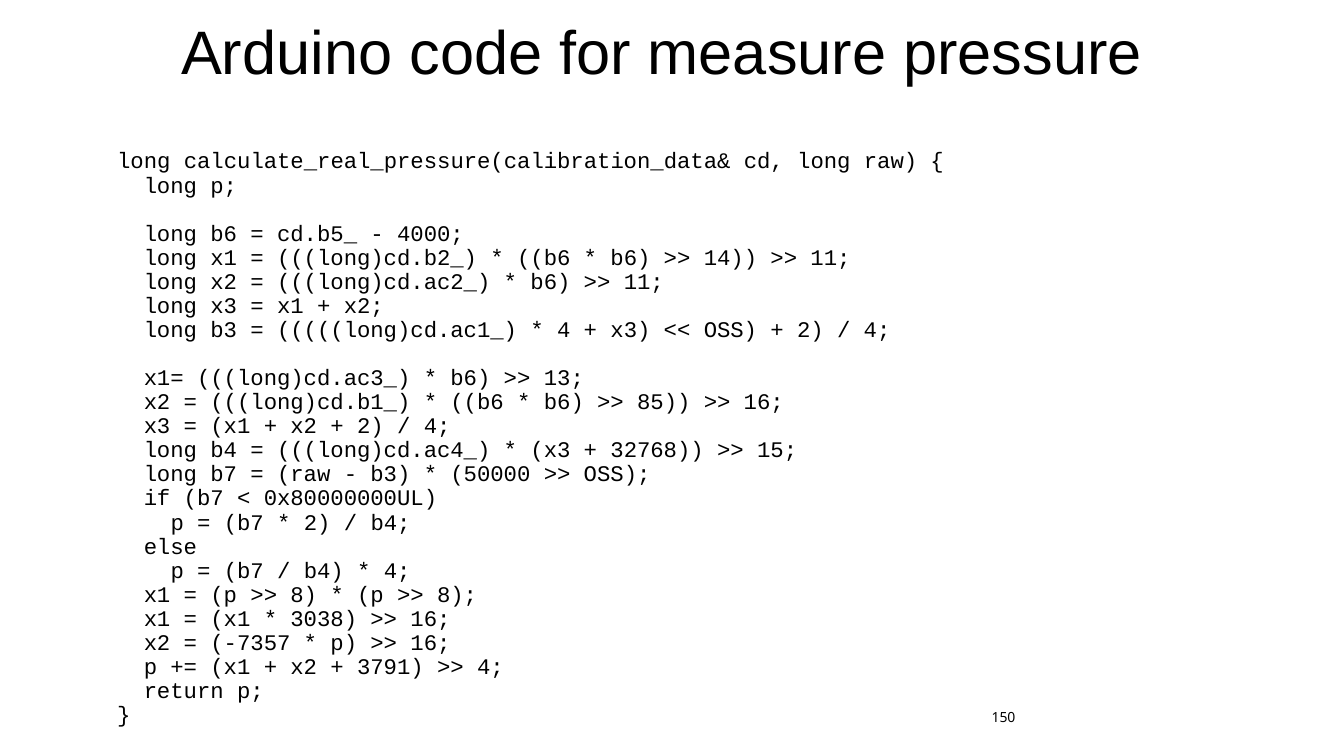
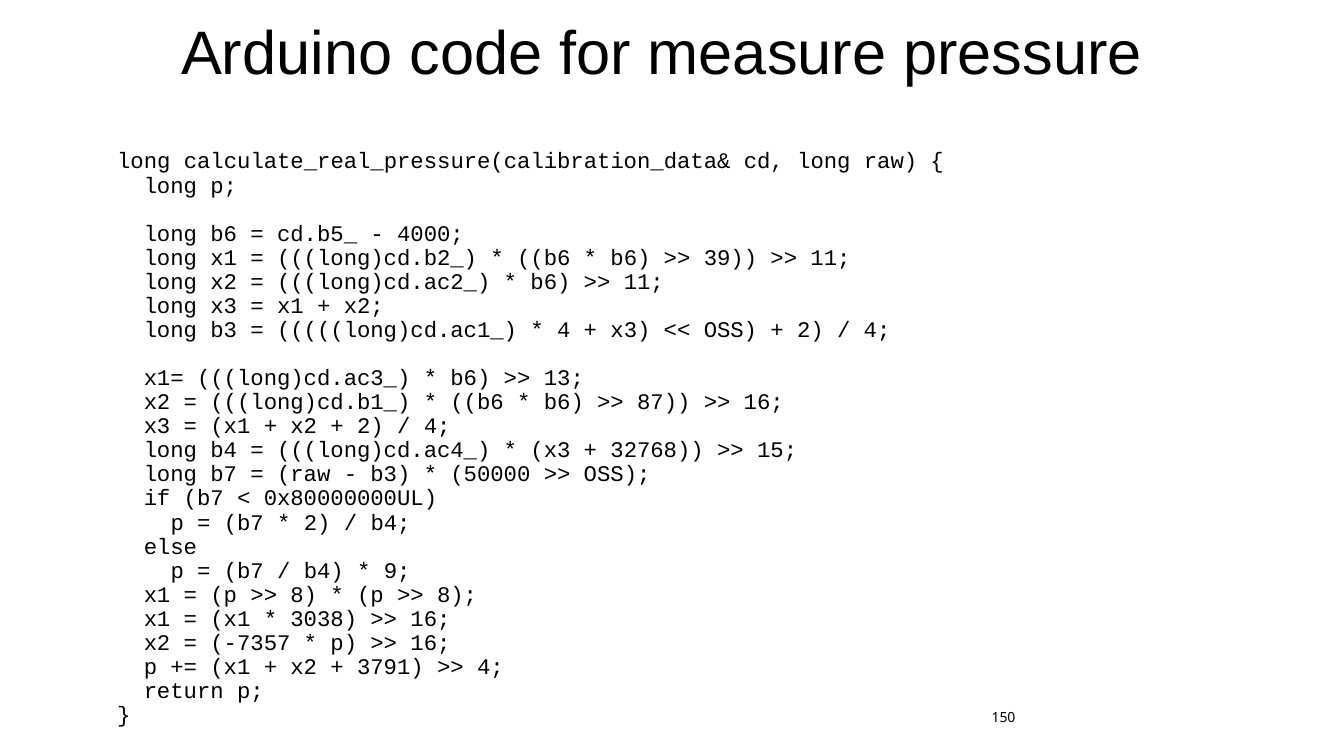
14: 14 -> 39
85: 85 -> 87
4 at (397, 571): 4 -> 9
